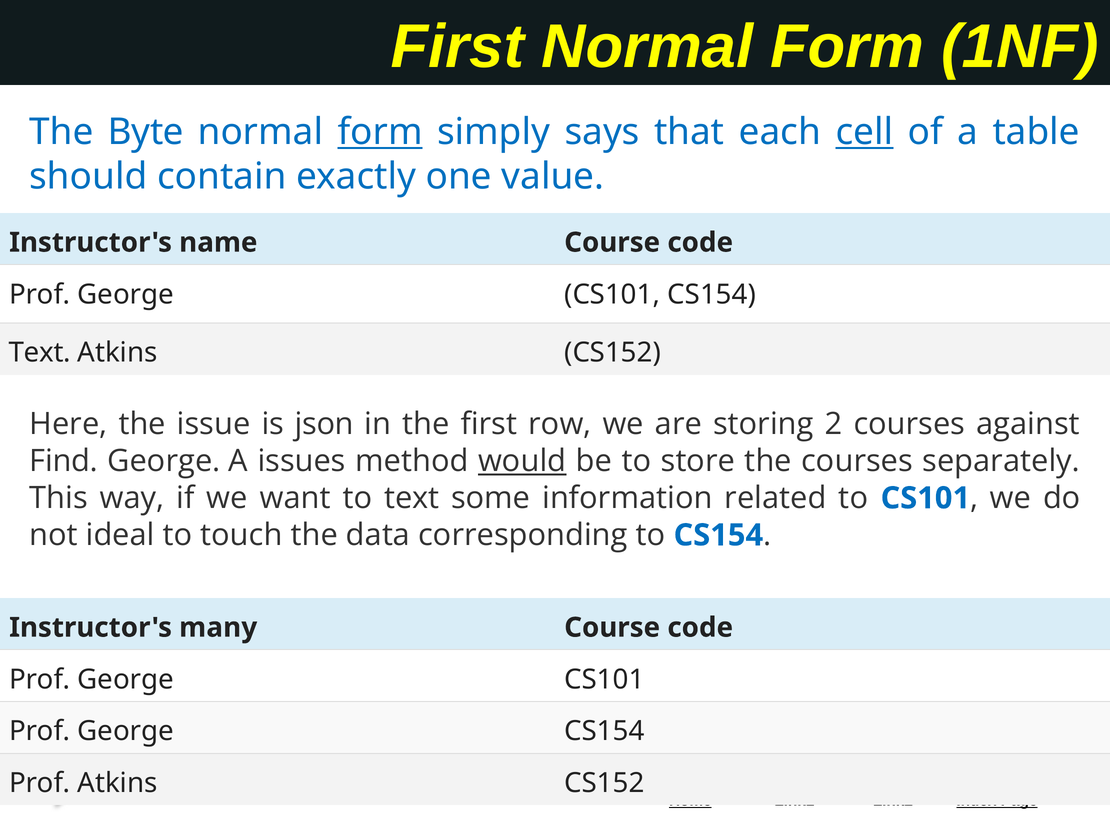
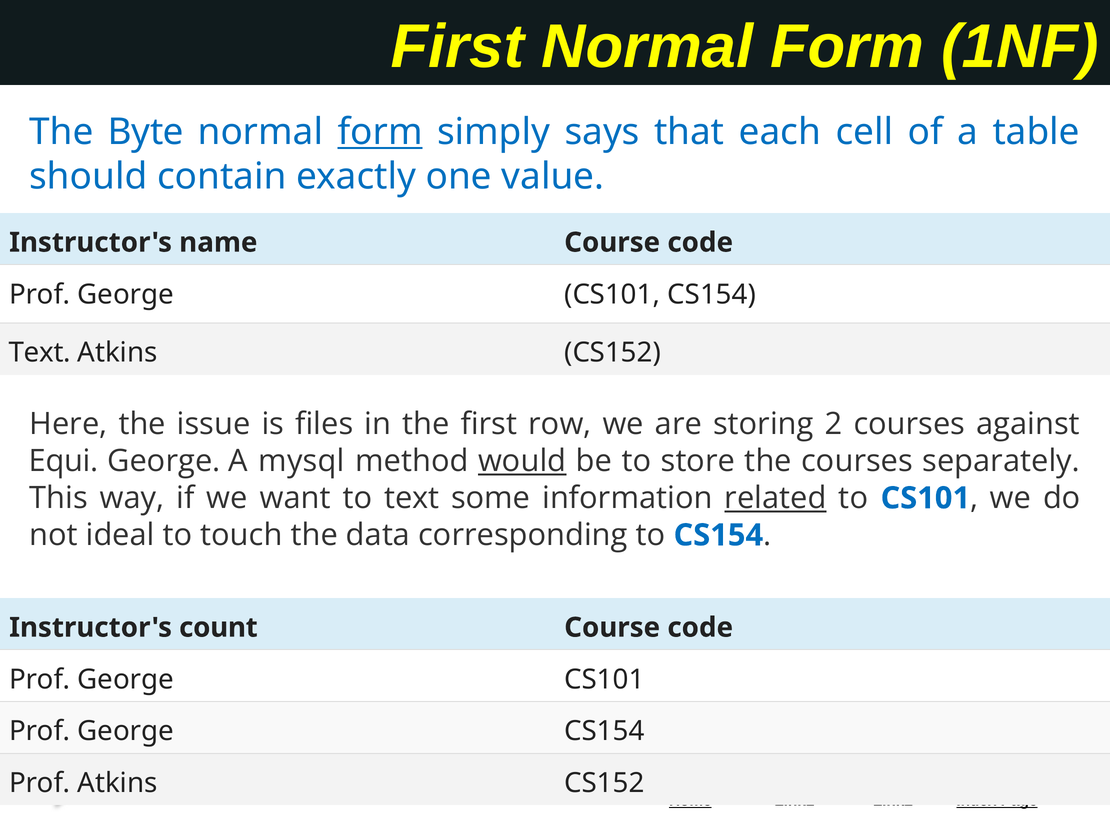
cell underline: present -> none
json: json -> files
Find: Find -> Equi
issues: issues -> mysql
related underline: none -> present
many: many -> count
